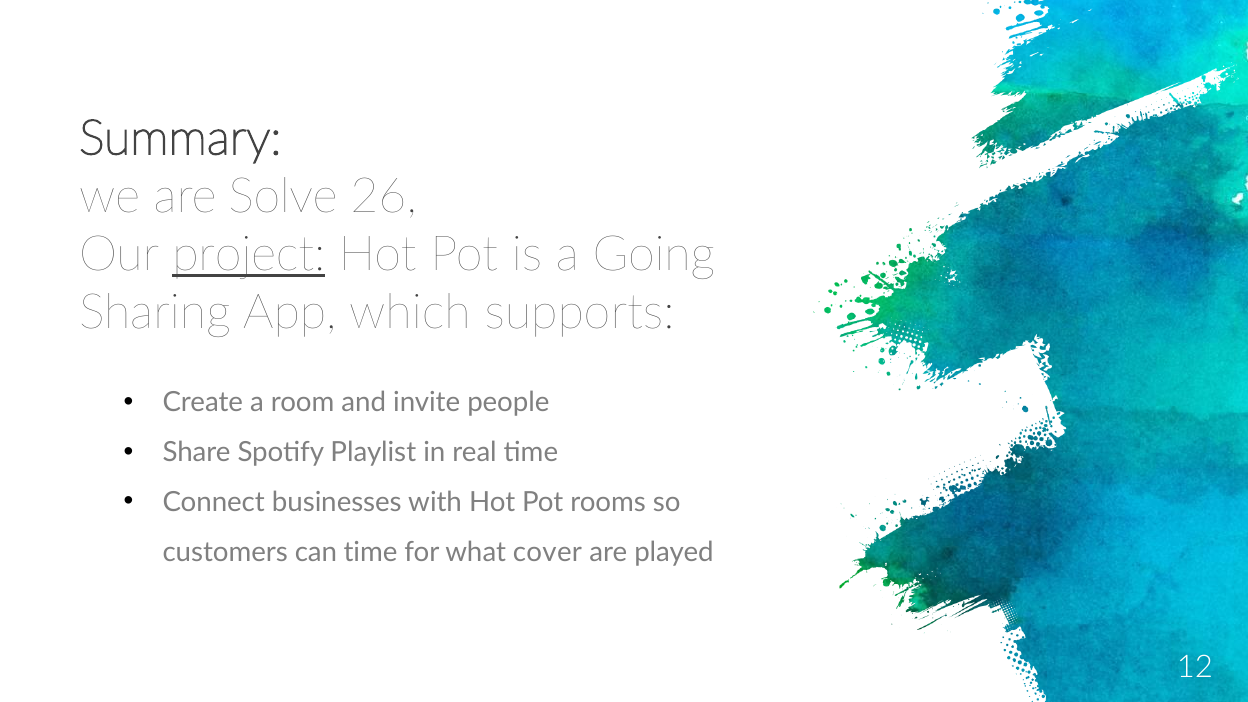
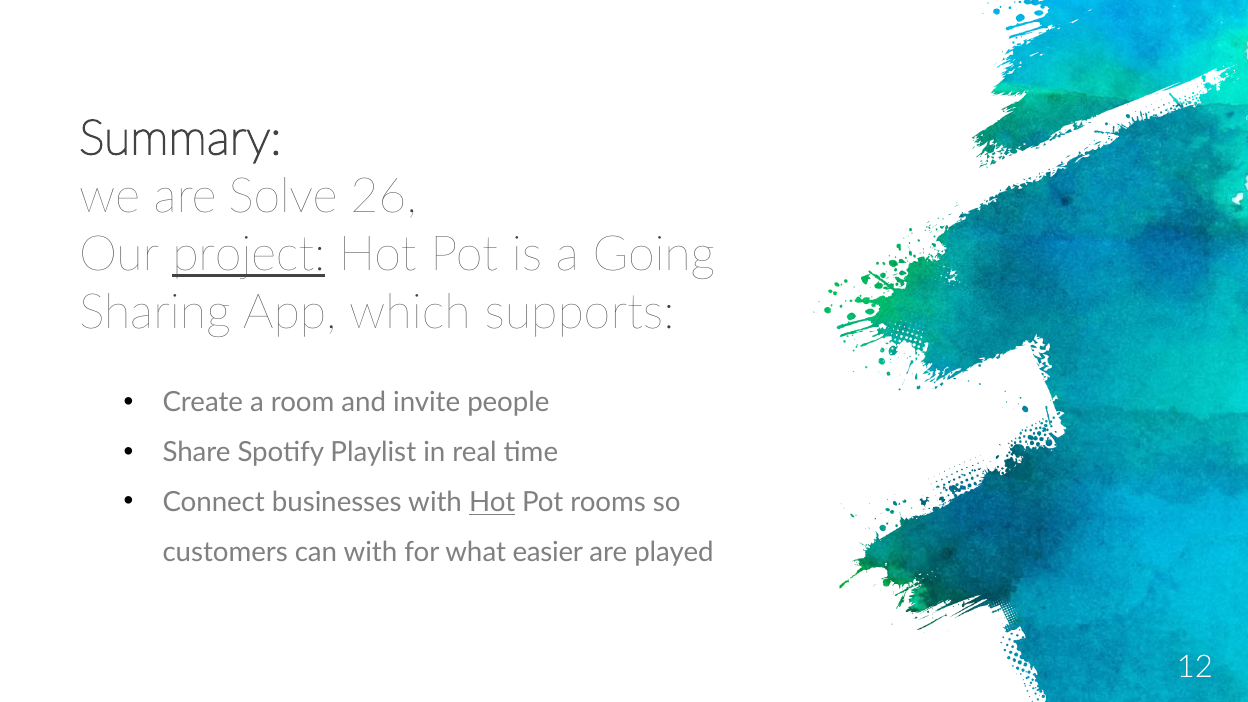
Hot at (492, 502) underline: none -> present
can time: time -> with
cover: cover -> easier
